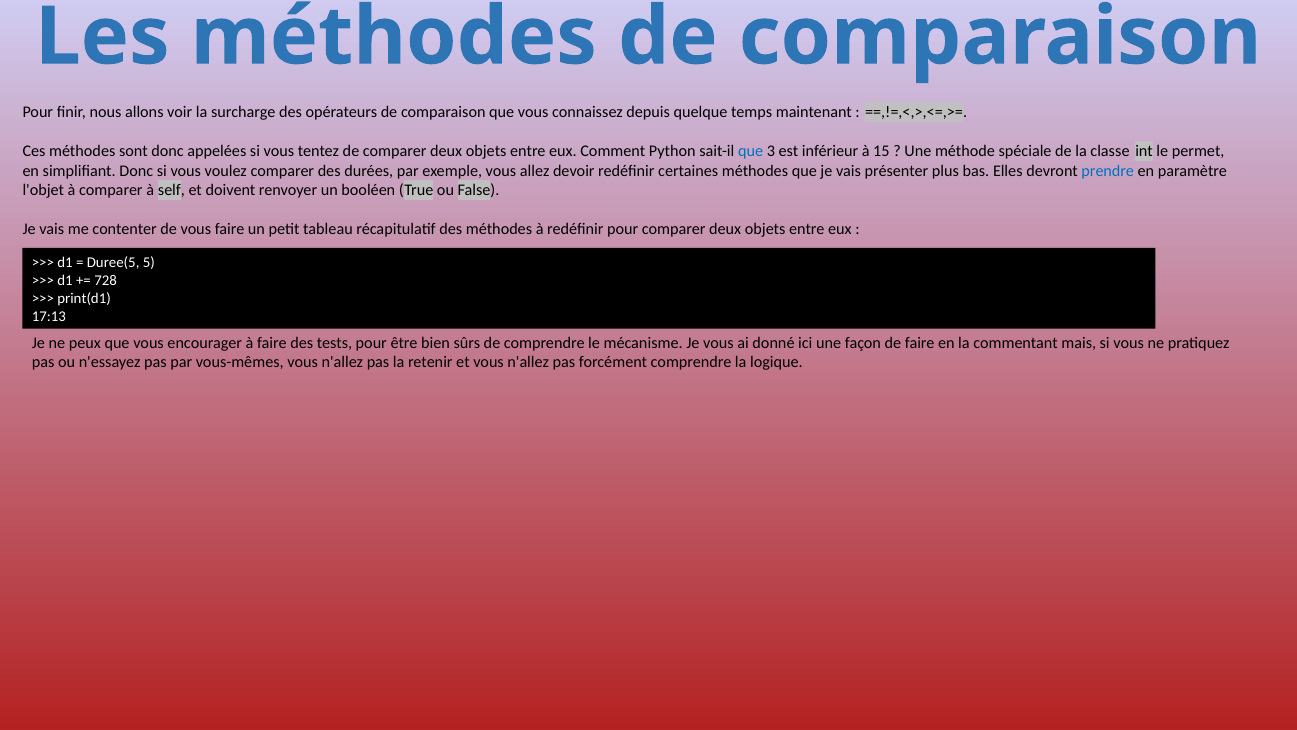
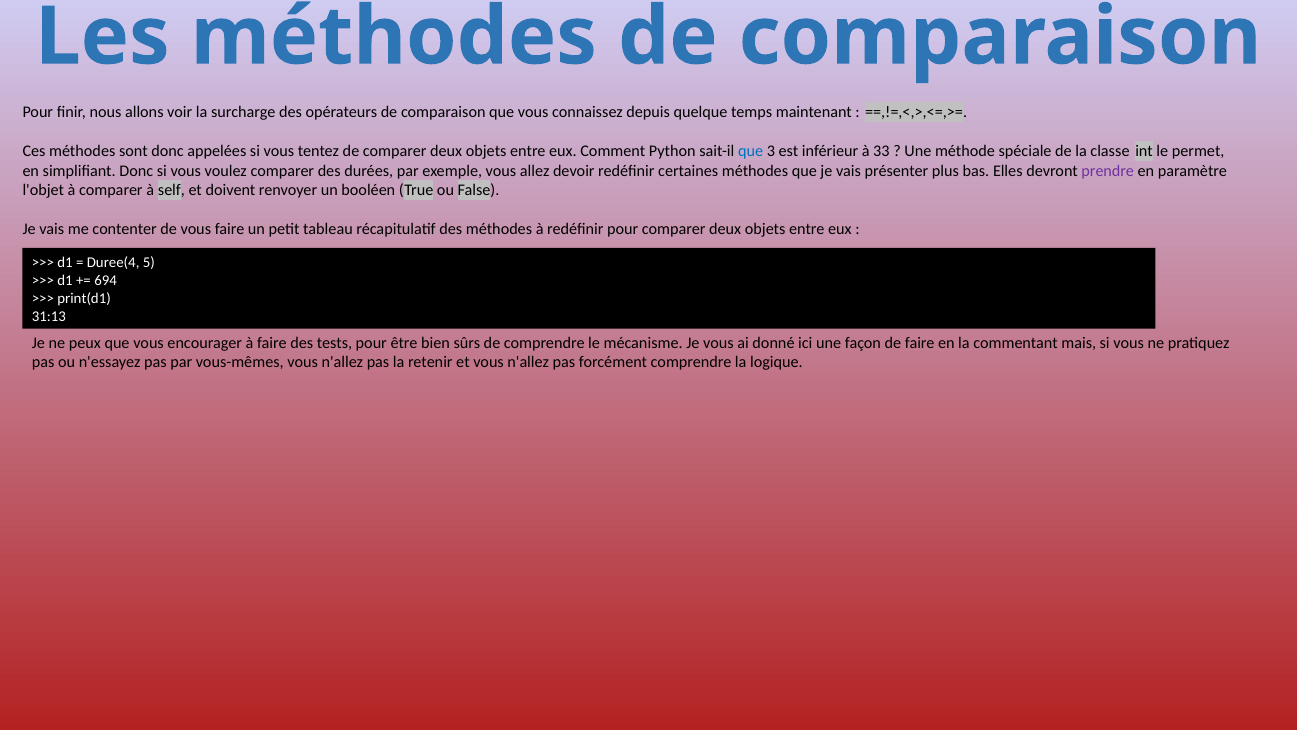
15: 15 -> 33
prendre colour: blue -> purple
Duree(5: Duree(5 -> Duree(4
728: 728 -> 694
17:13: 17:13 -> 31:13
